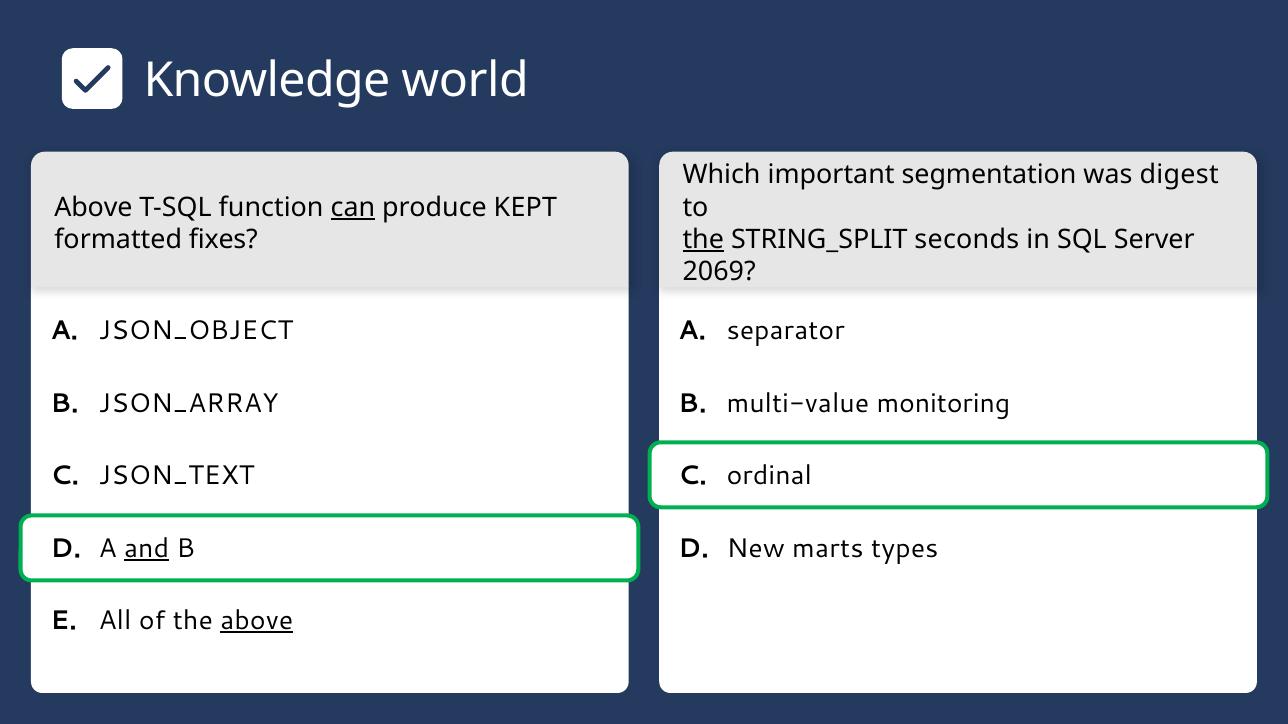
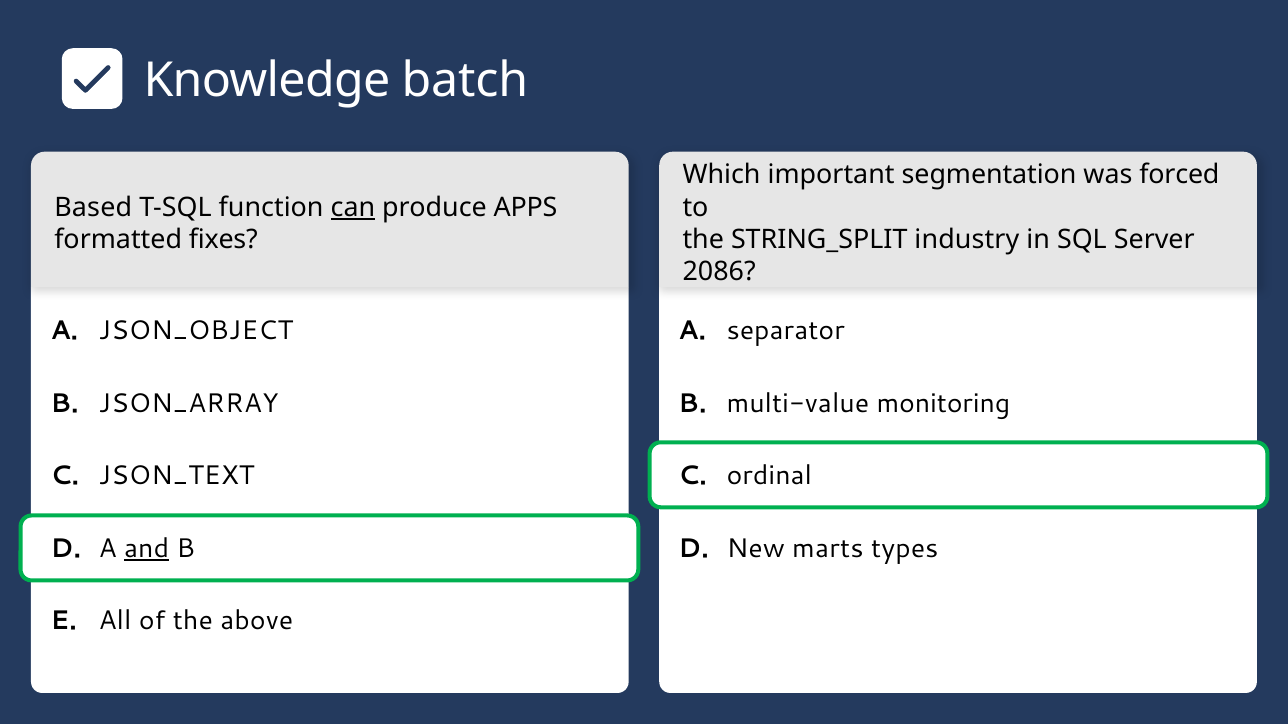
world: world -> batch
digest: digest -> forced
Above at (93, 207): Above -> Based
KEPT: KEPT -> APPS
the at (703, 240) underline: present -> none
seconds: seconds -> industry
2069: 2069 -> 2086
above at (257, 621) underline: present -> none
